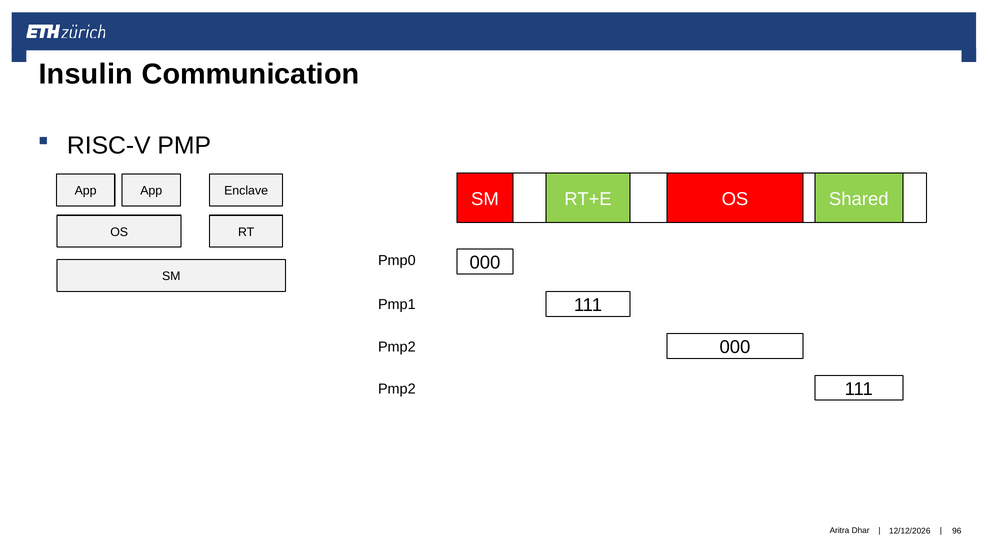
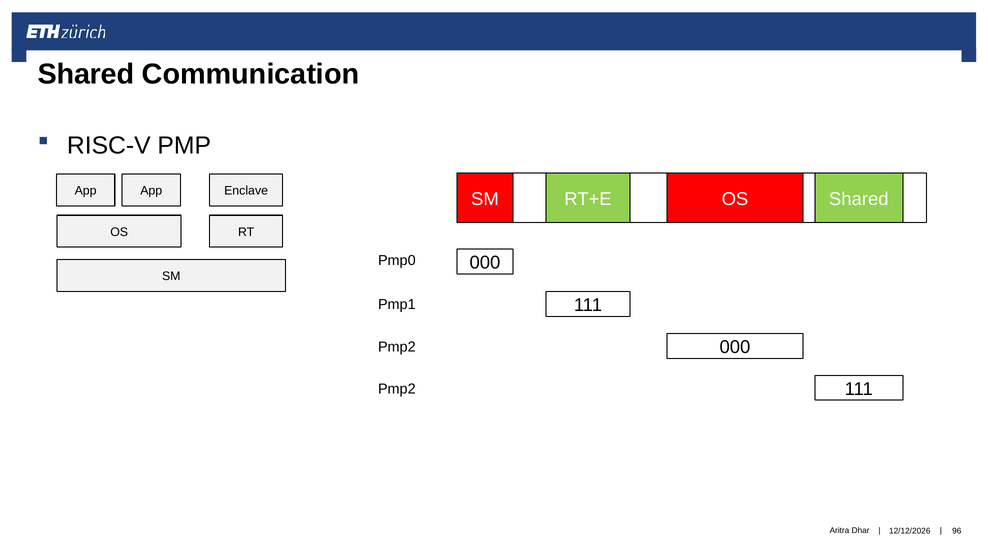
Insulin at (86, 74): Insulin -> Shared
